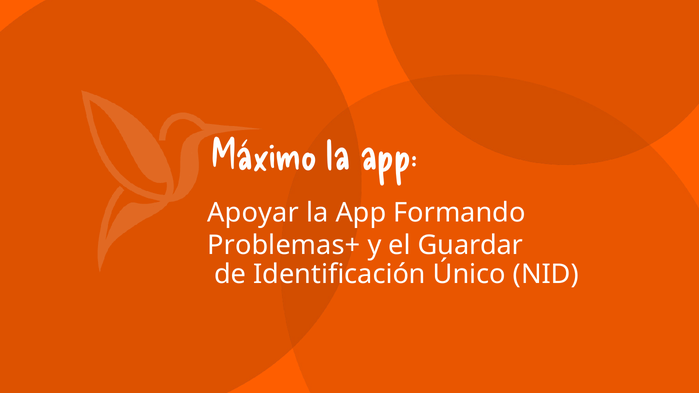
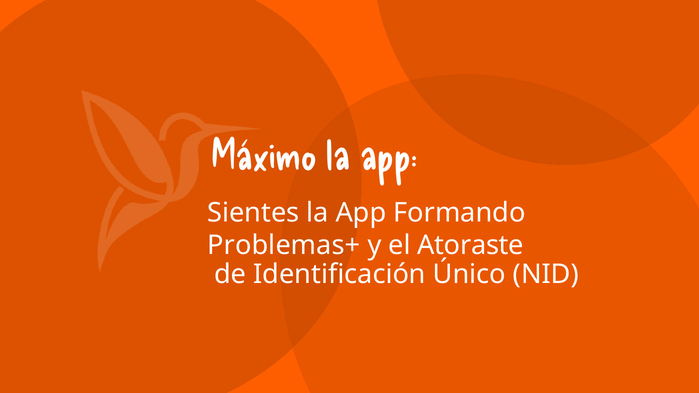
Apoyar: Apoyar -> Sientes
Guardar: Guardar -> Atoraste
